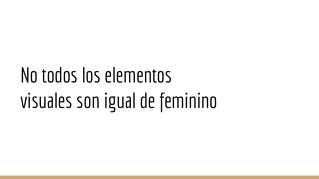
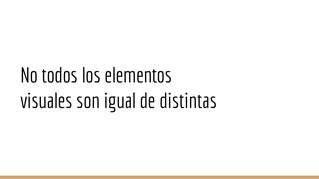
feminino: feminino -> distintas
